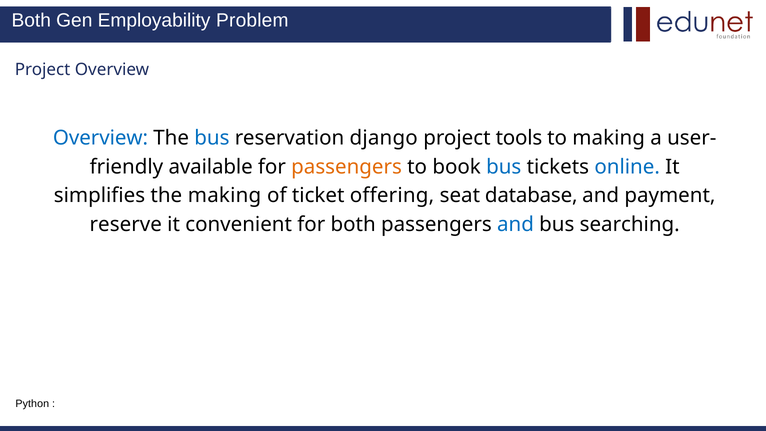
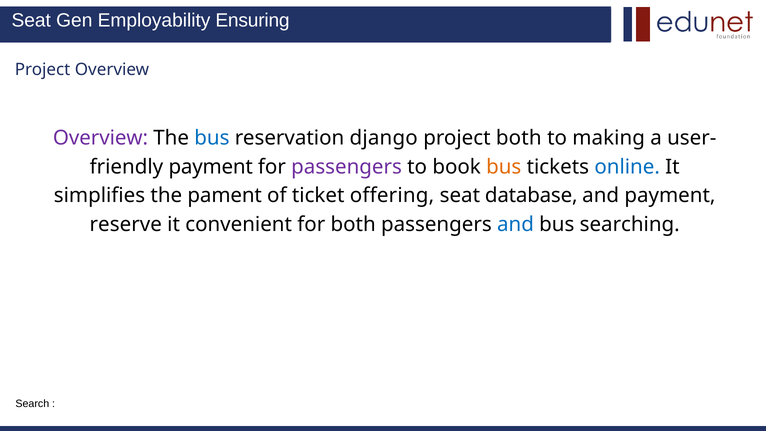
Both at (31, 20): Both -> Seat
Problem: Problem -> Ensuring
Overview at (100, 138) colour: blue -> purple
project tools: tools -> both
available at (211, 167): available -> payment
passengers at (347, 167) colour: orange -> purple
bus at (504, 167) colour: blue -> orange
the making: making -> pament
Python: Python -> Search
